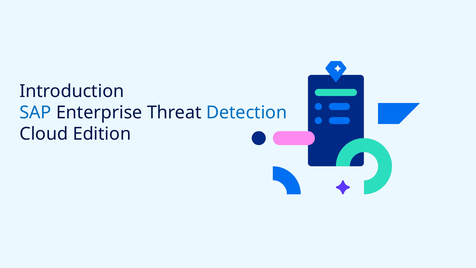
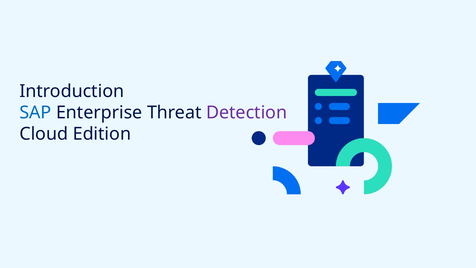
Detection colour: blue -> purple
